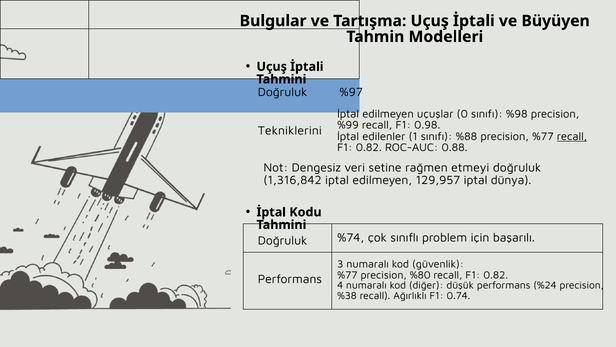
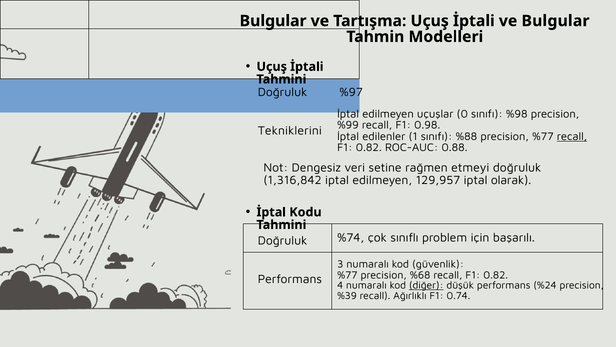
ve Büyüyen: Büyüyen -> Bulgular
dünya: dünya -> olarak
%80: %80 -> %68
diğer underline: none -> present
%38: %38 -> %39
